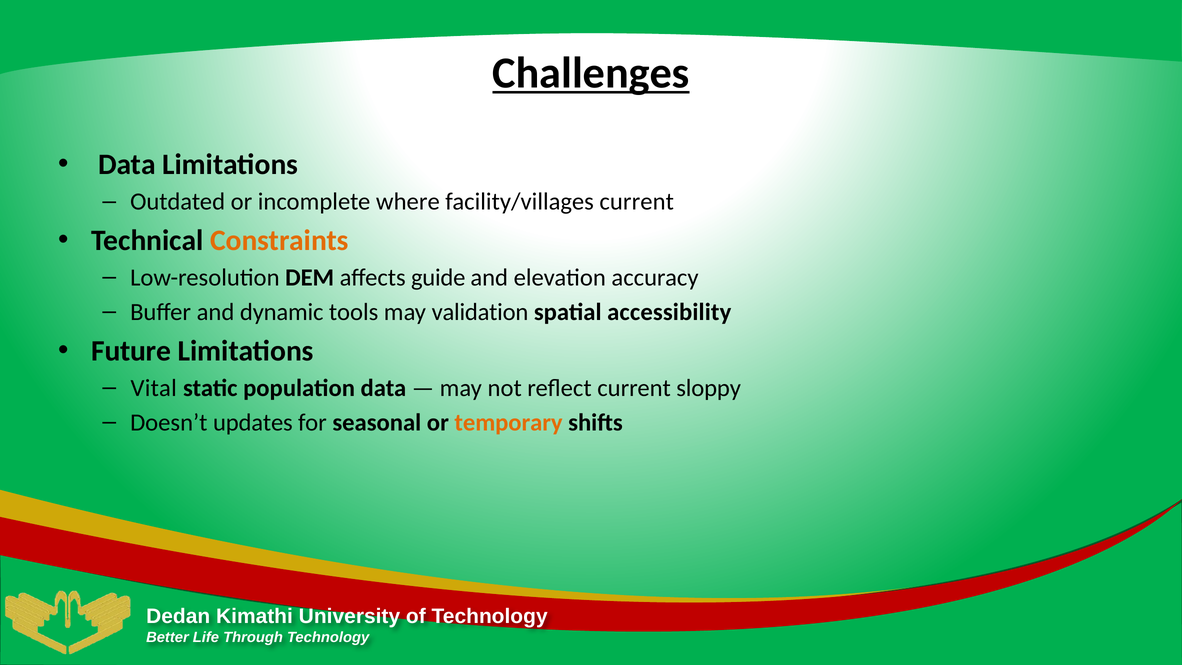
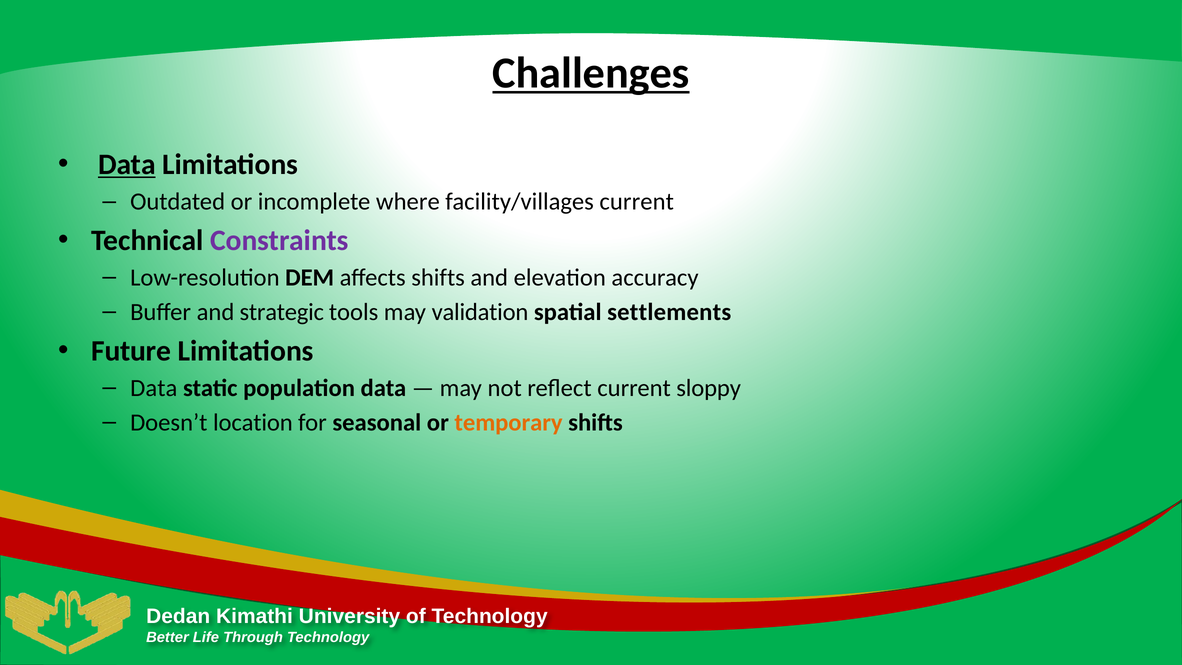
Data at (127, 165) underline: none -> present
Constraints colour: orange -> purple
affects guide: guide -> shifts
dynamic: dynamic -> strategic
accessibility: accessibility -> settlements
Vital at (154, 388): Vital -> Data
updates: updates -> location
